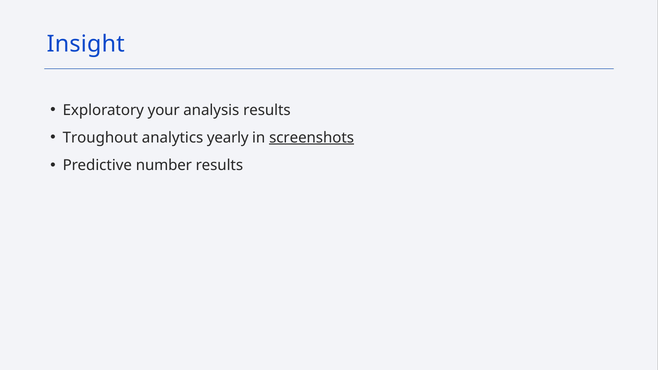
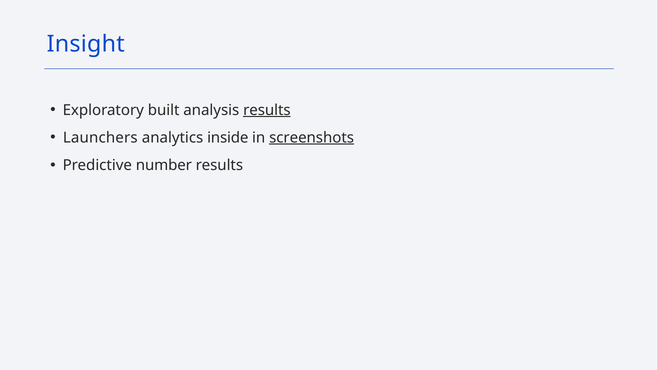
your: your -> built
results at (267, 110) underline: none -> present
Troughout: Troughout -> Launchers
yearly: yearly -> inside
